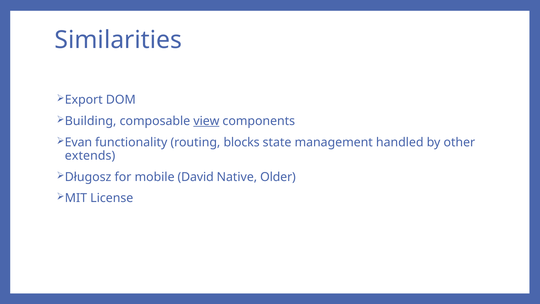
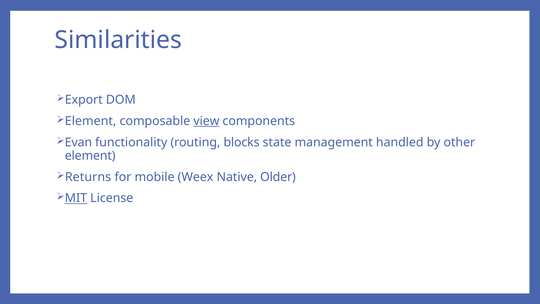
Building at (91, 121): Building -> Element
extends at (90, 156): extends -> element
Długosz: Długosz -> Returns
David: David -> Weex
MIT underline: none -> present
